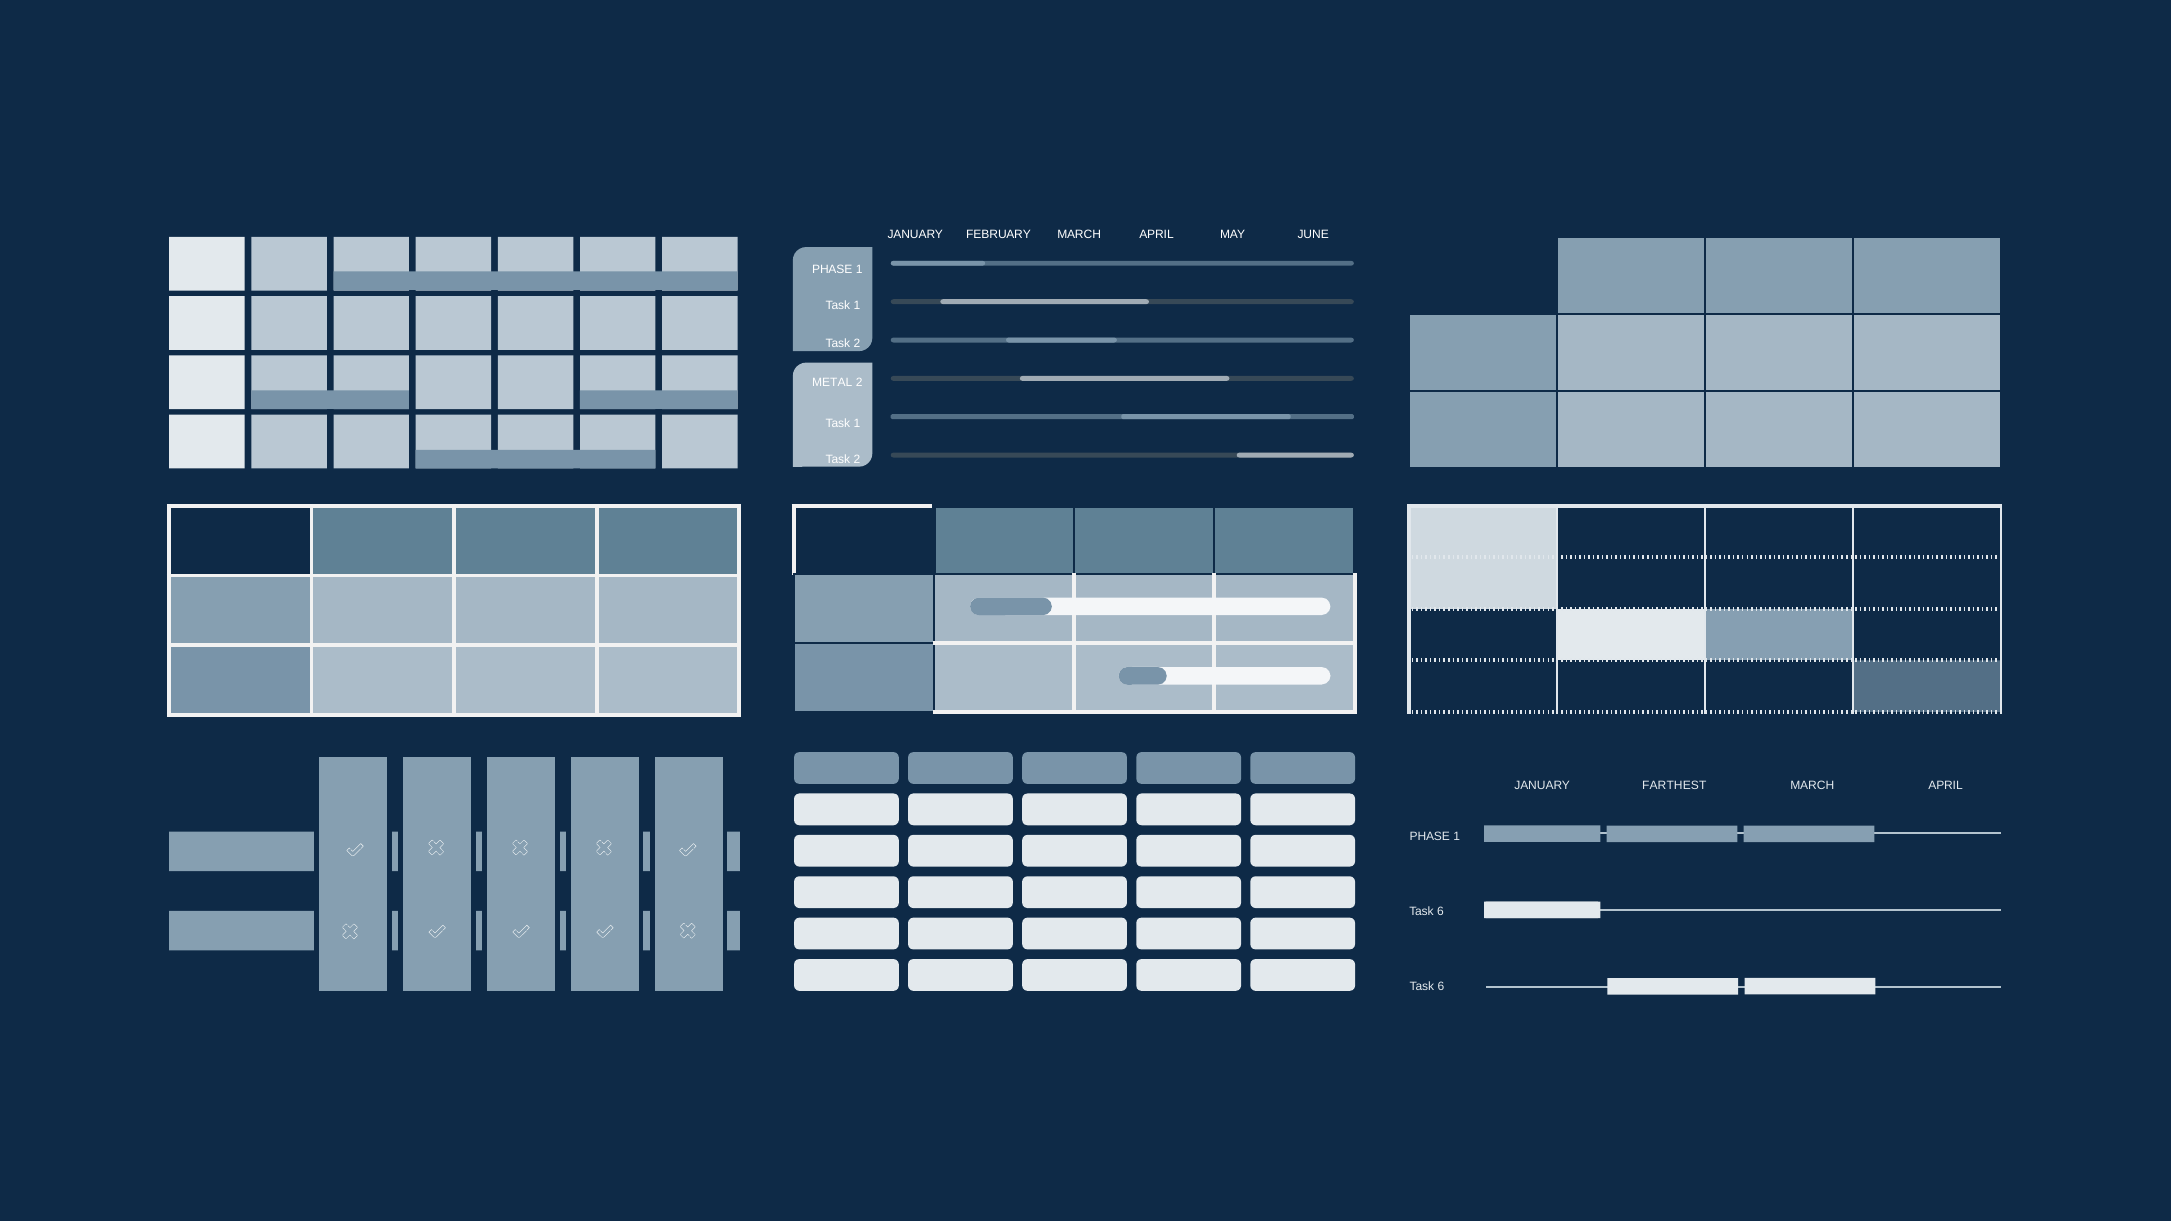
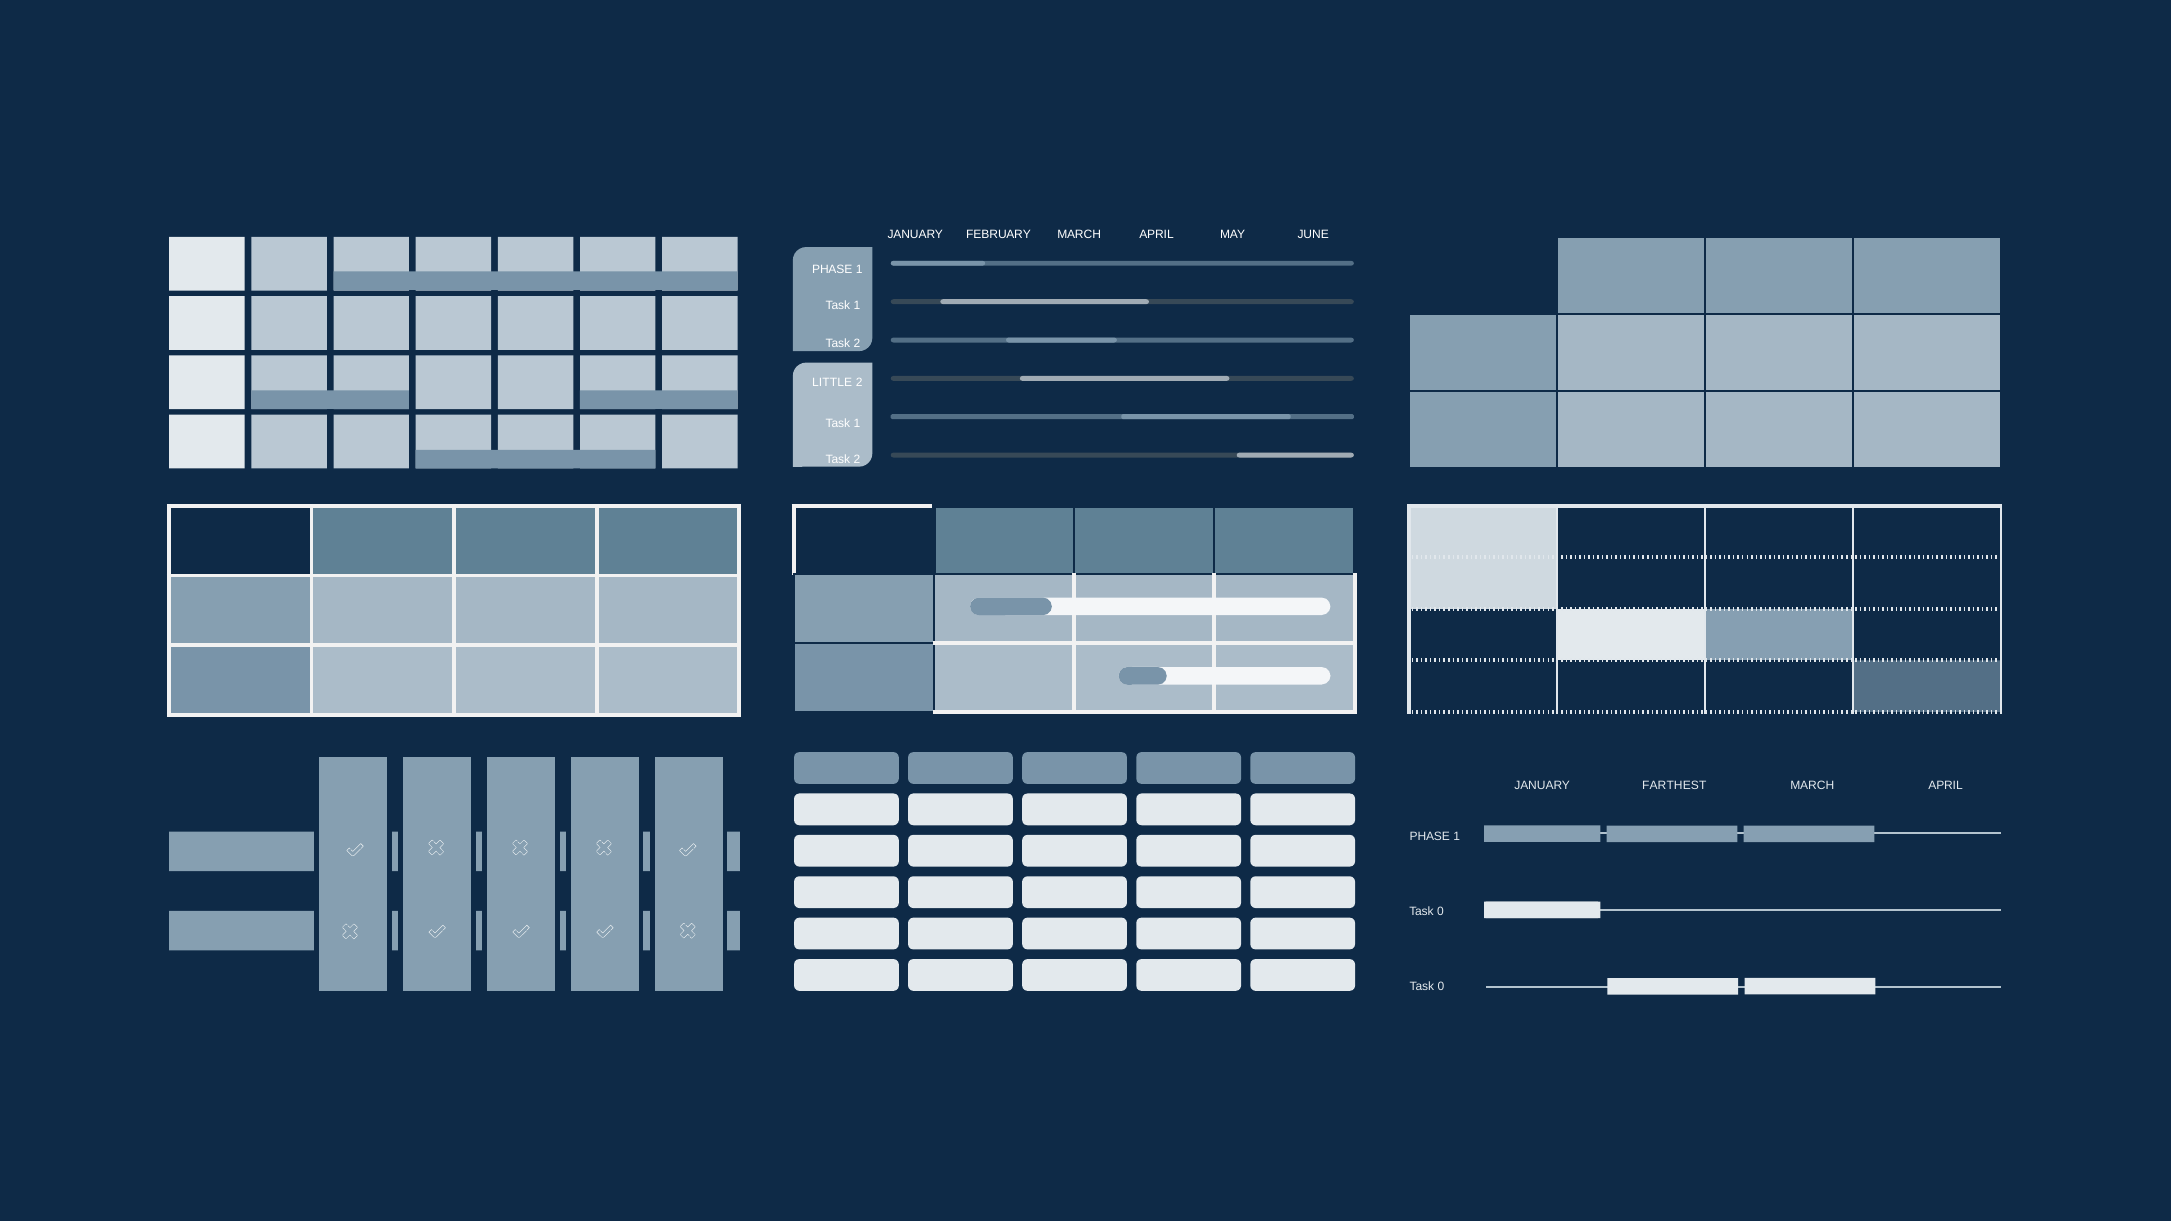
METAL: METAL -> LITTLE
6 at (1440, 912): 6 -> 0
6 at (1441, 987): 6 -> 0
